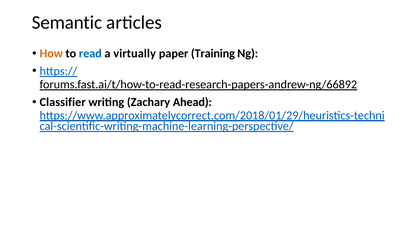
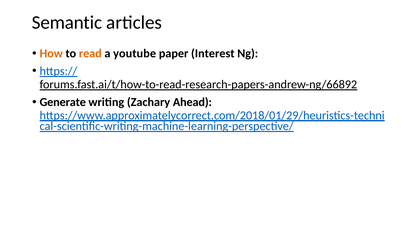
read colour: blue -> orange
virtually: virtually -> youtube
Training: Training -> Interest
Classifier: Classifier -> Generate
